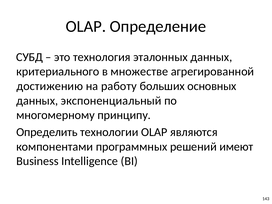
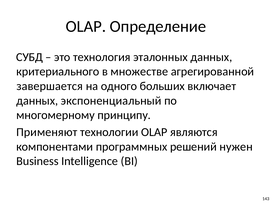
достижению: достижению -> завершается
работу: работу -> одного
основных: основных -> включает
Определить: Определить -> Применяют
имеют: имеют -> нужен
